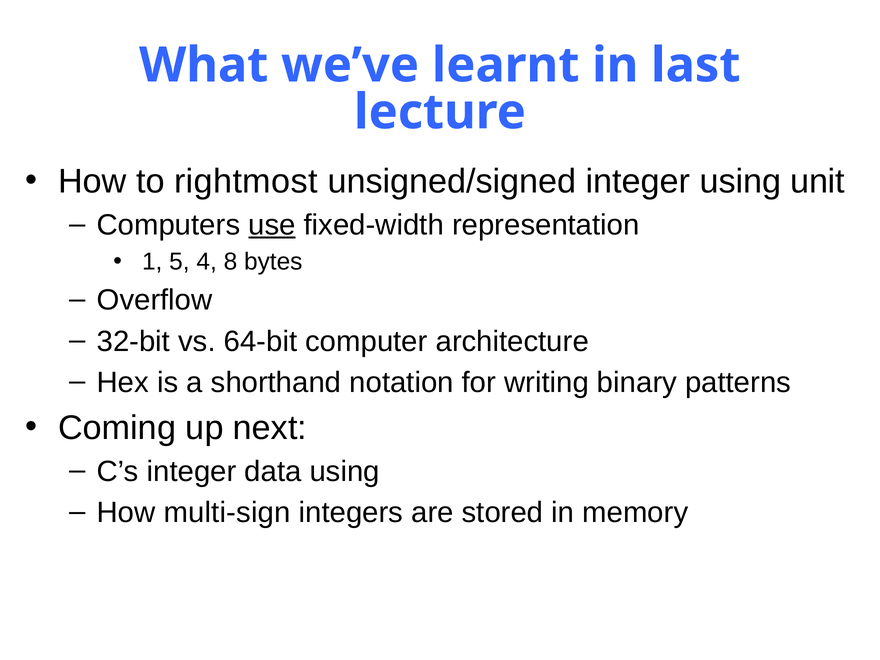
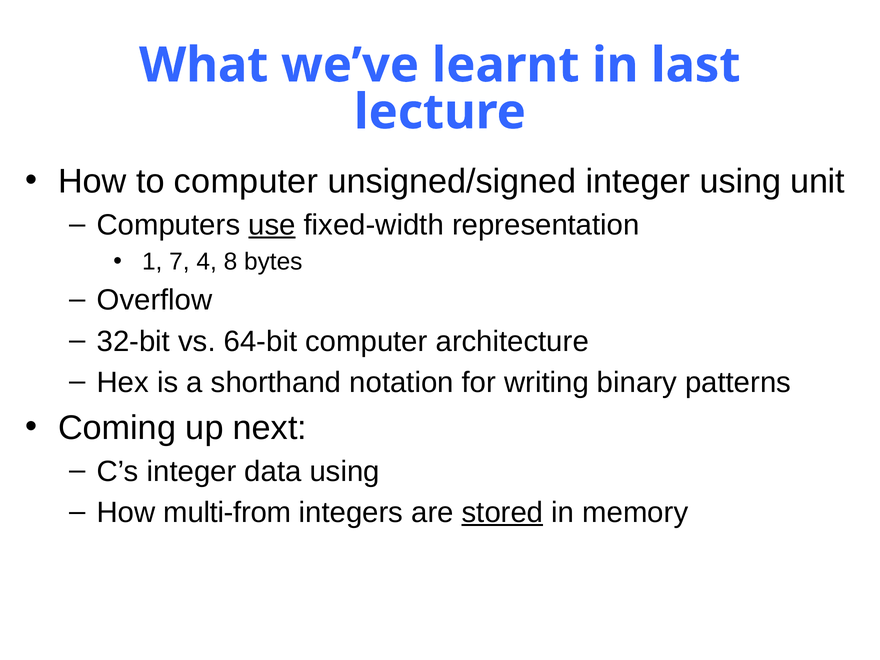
to rightmost: rightmost -> computer
5: 5 -> 7
multi-sign: multi-sign -> multi-from
stored underline: none -> present
